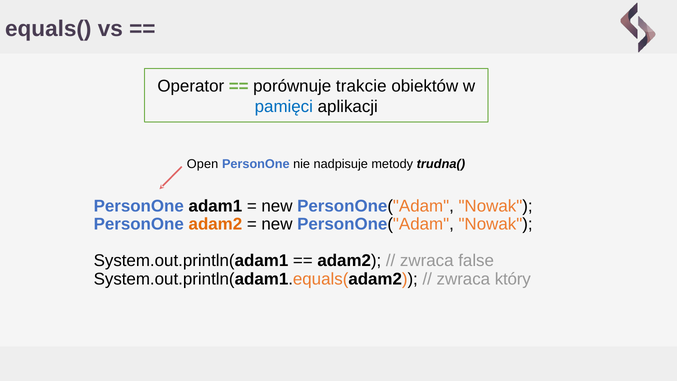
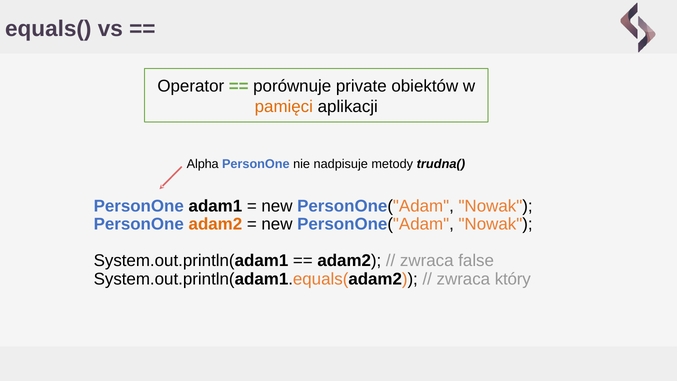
trakcie: trakcie -> private
pamięci colour: blue -> orange
Open: Open -> Alpha
